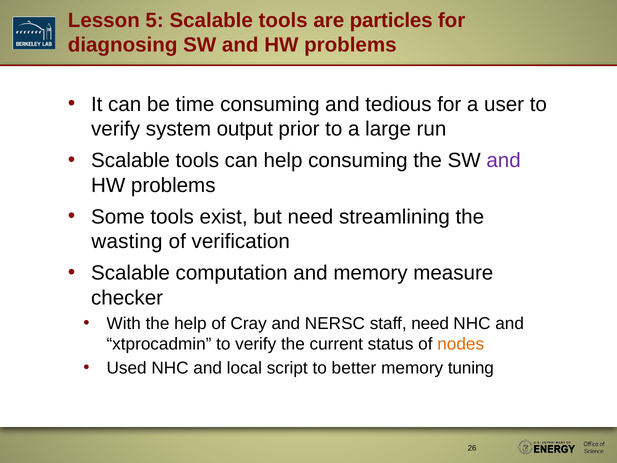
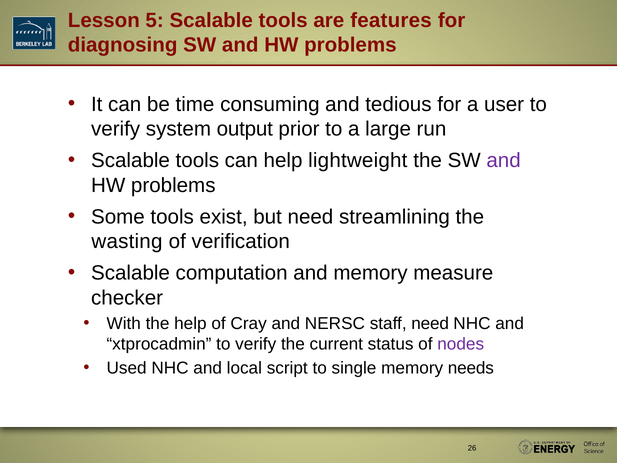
particles: particles -> features
help consuming: consuming -> lightweight
nodes colour: orange -> purple
better: better -> single
tuning: tuning -> needs
